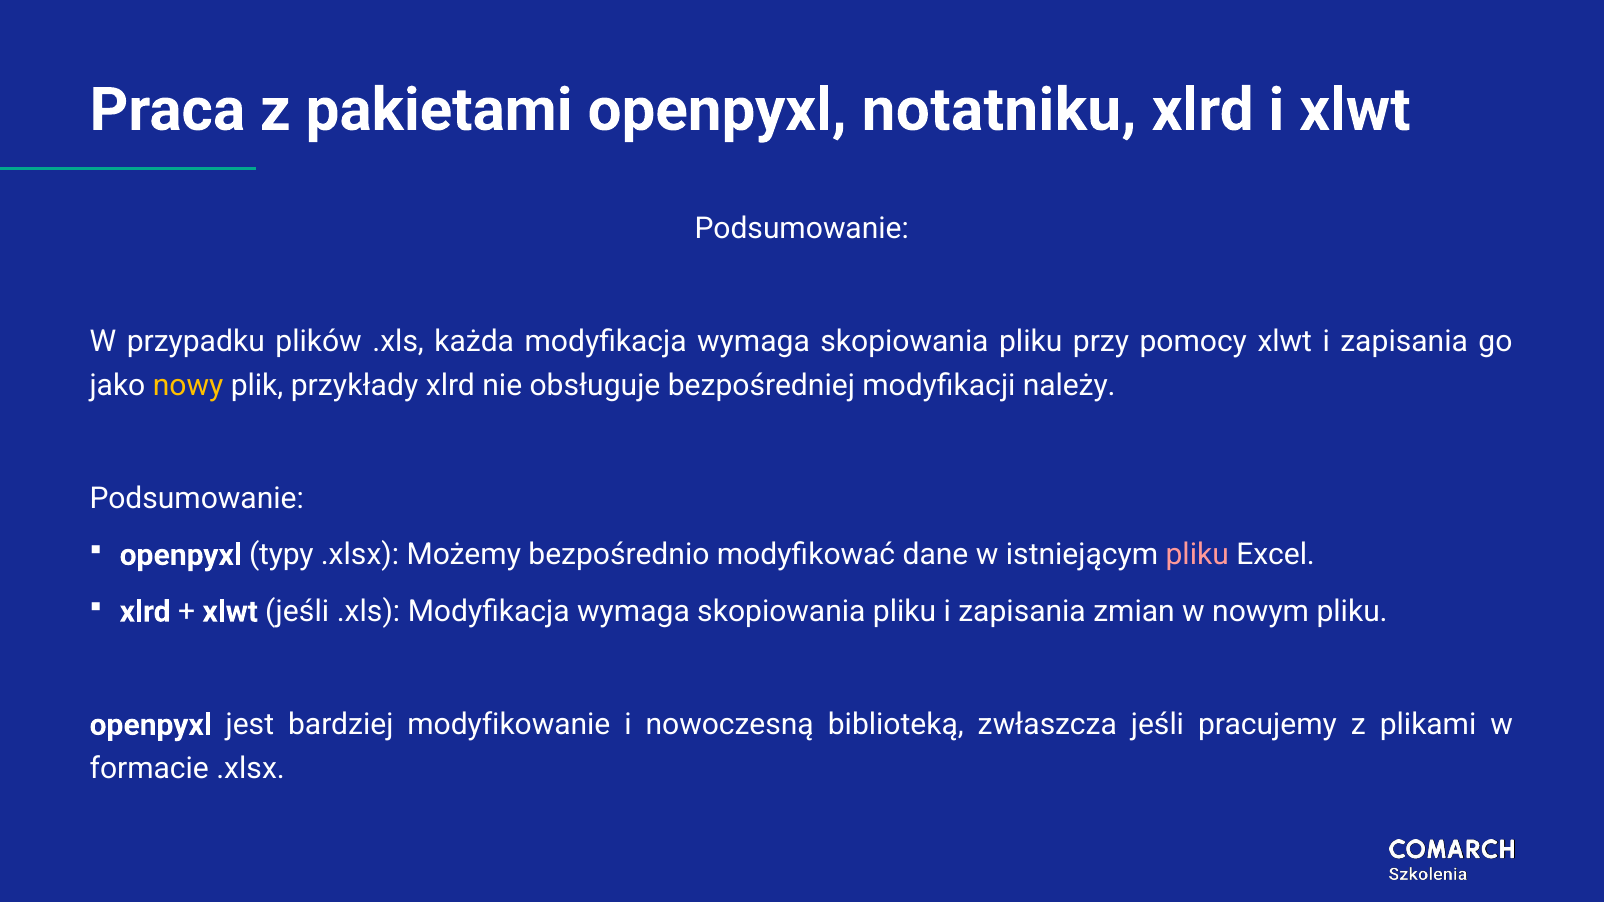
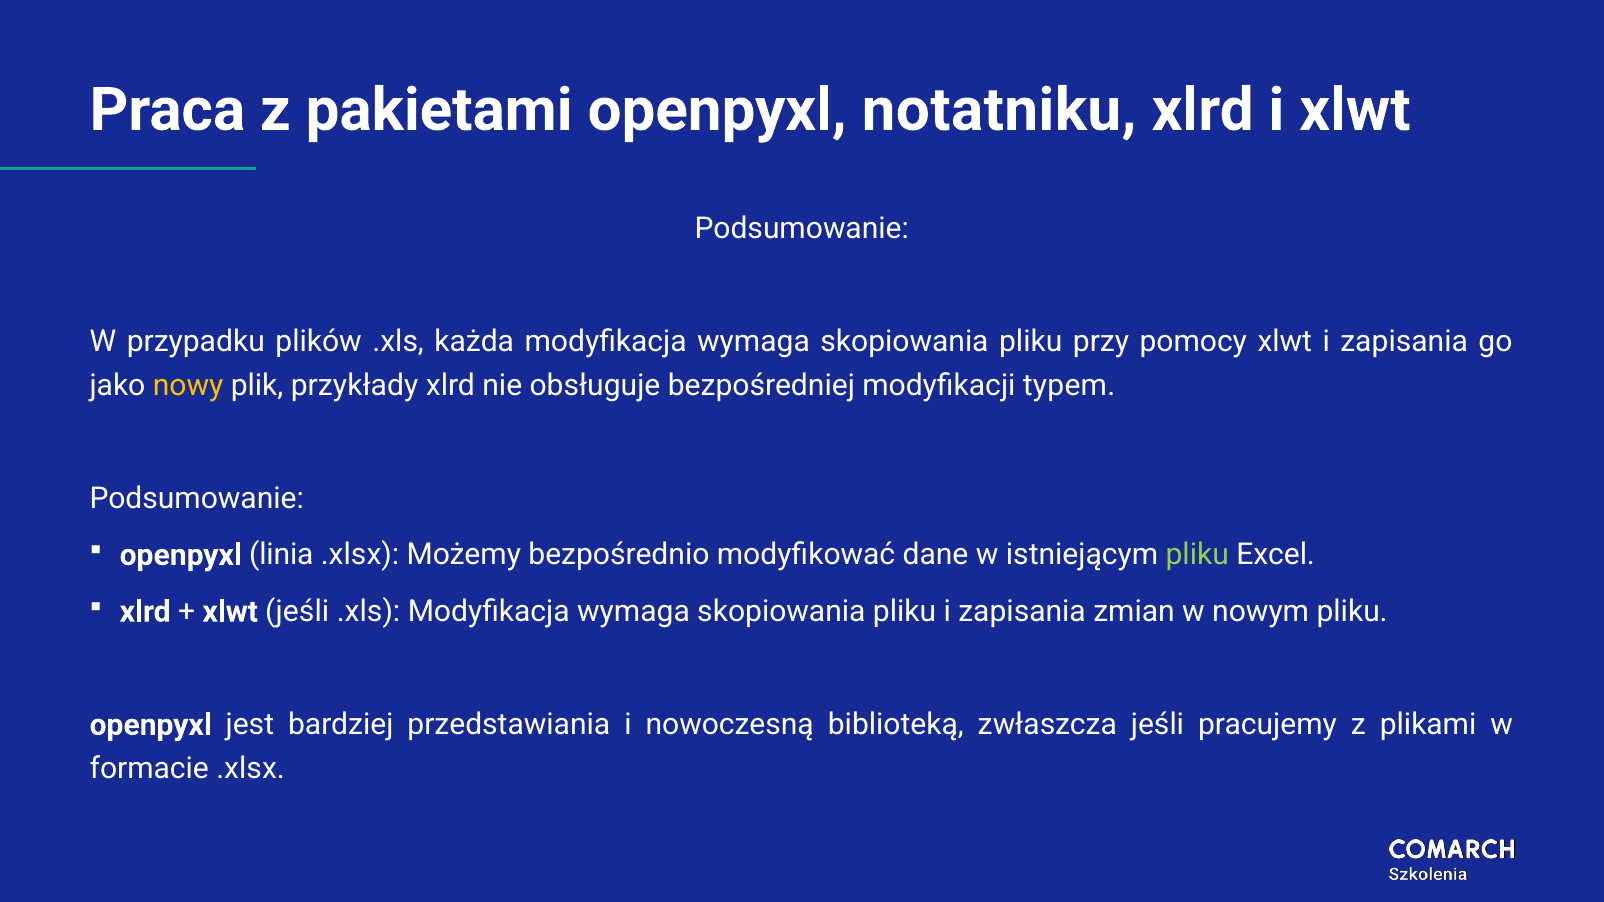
należy: należy -> typem
typy: typy -> linia
pliku at (1197, 555) colour: pink -> light green
modyfikowanie: modyfikowanie -> przedstawiania
